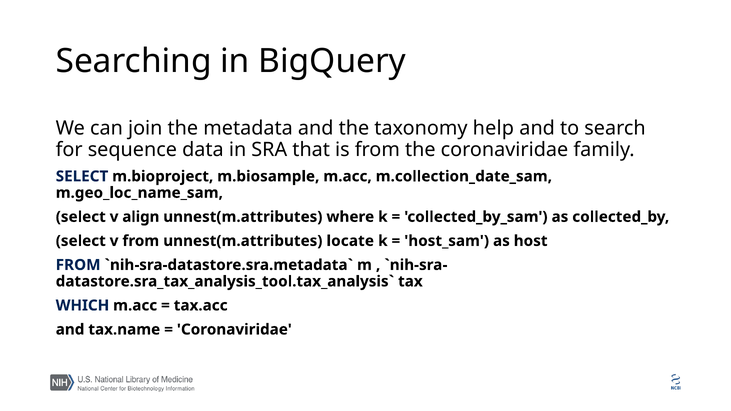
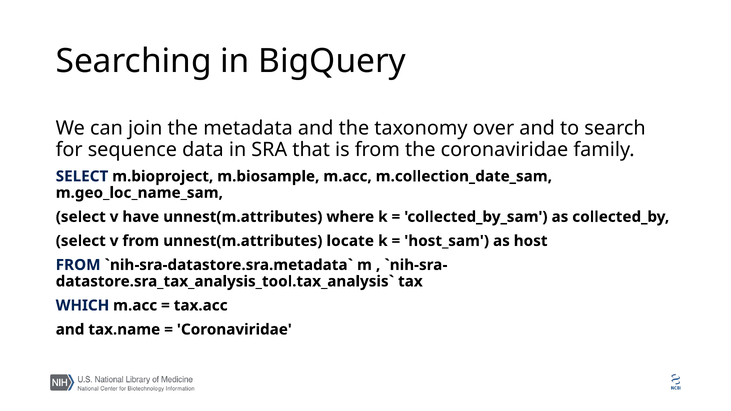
help: help -> over
align: align -> have
